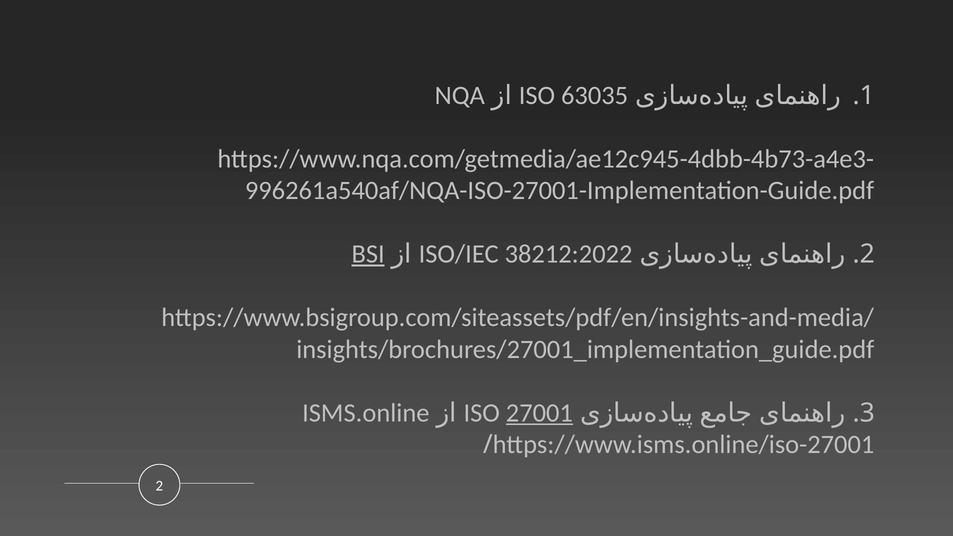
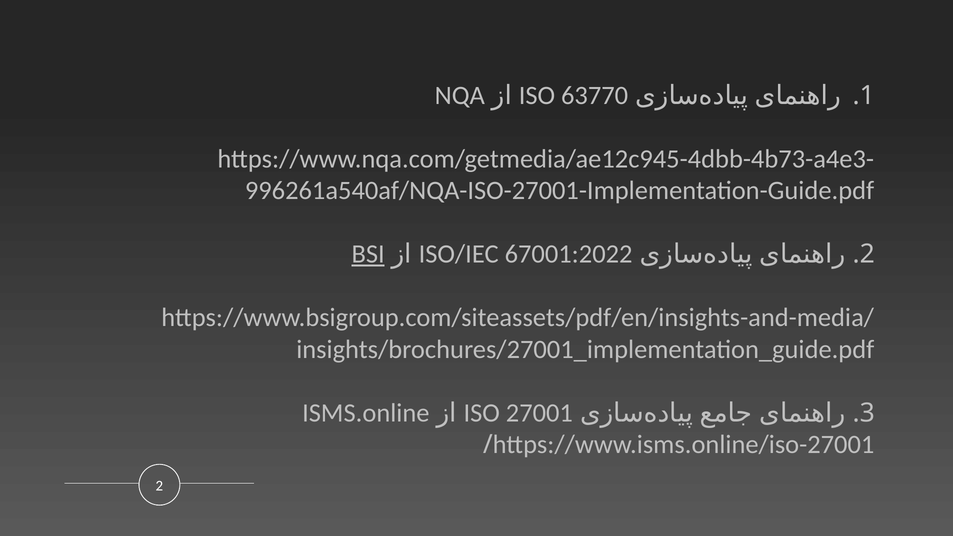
63035: 63035 -> 63770
38212:2022: 38212:2022 -> 67001:2022
27001 underline: present -> none
